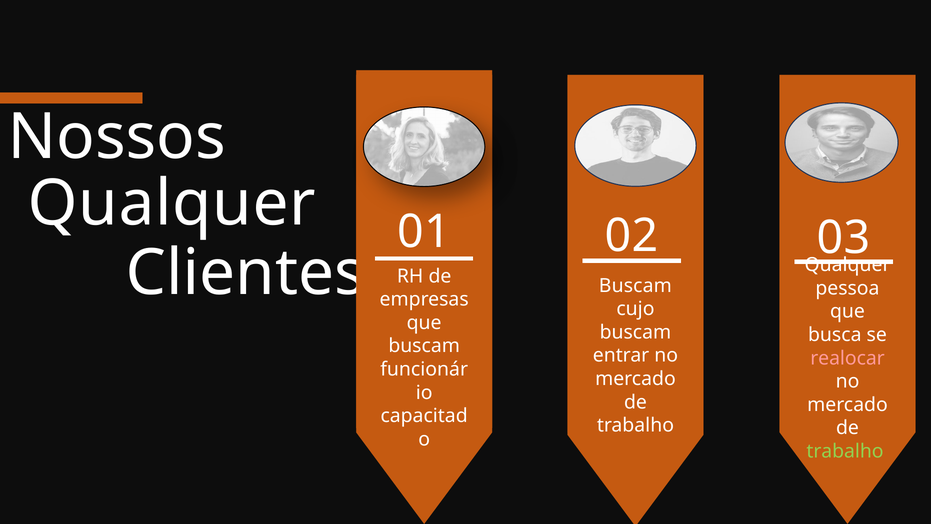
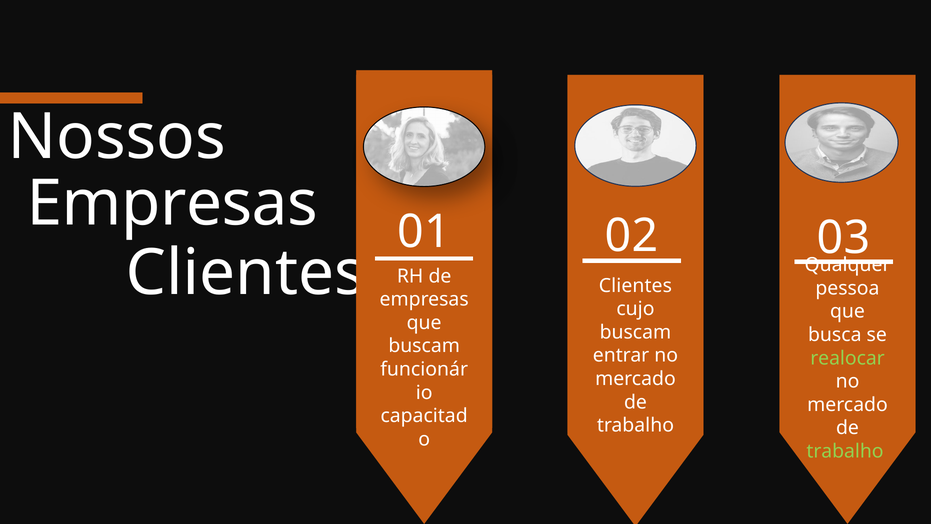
Qualquer at (172, 204): Qualquer -> Empresas
Buscam at (635, 285): Buscam -> Clientes
realocar colour: pink -> light green
